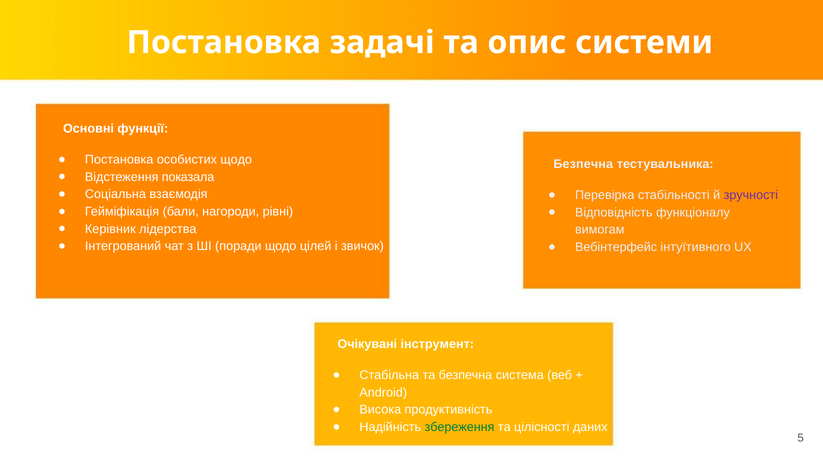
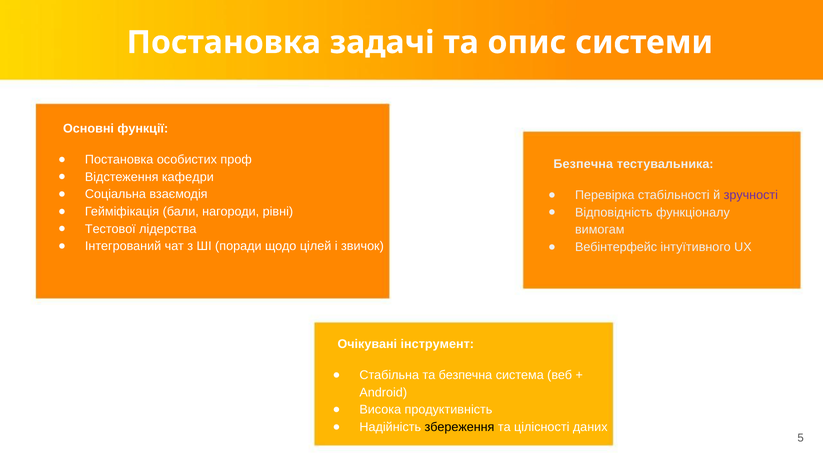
особистих щодо: щодо -> проф
показала: показала -> кафедри
Керівник: Керівник -> Тестової
збереження colour: green -> black
